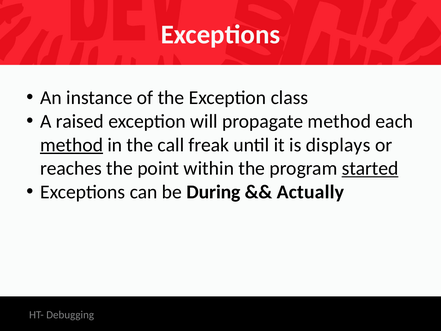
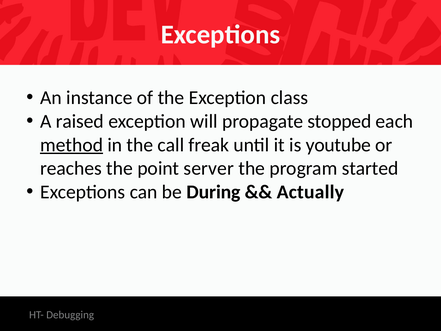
propagate method: method -> stopped
displays: displays -> youtube
within: within -> server
started underline: present -> none
